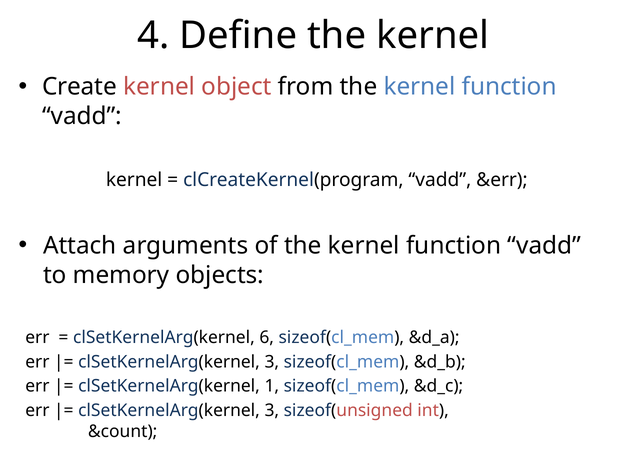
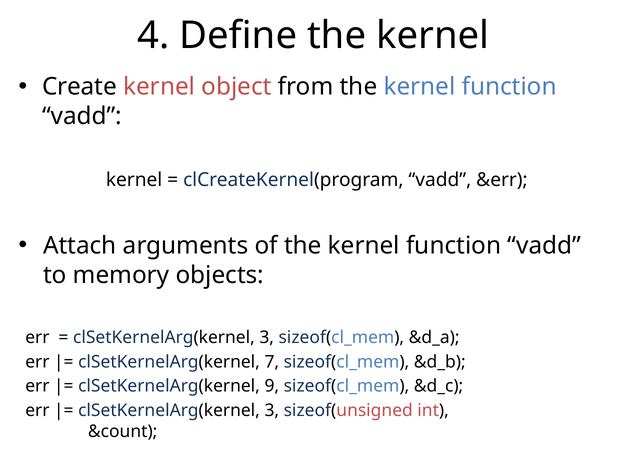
6 at (267, 337): 6 -> 3
3 at (272, 361): 3 -> 7
1: 1 -> 9
